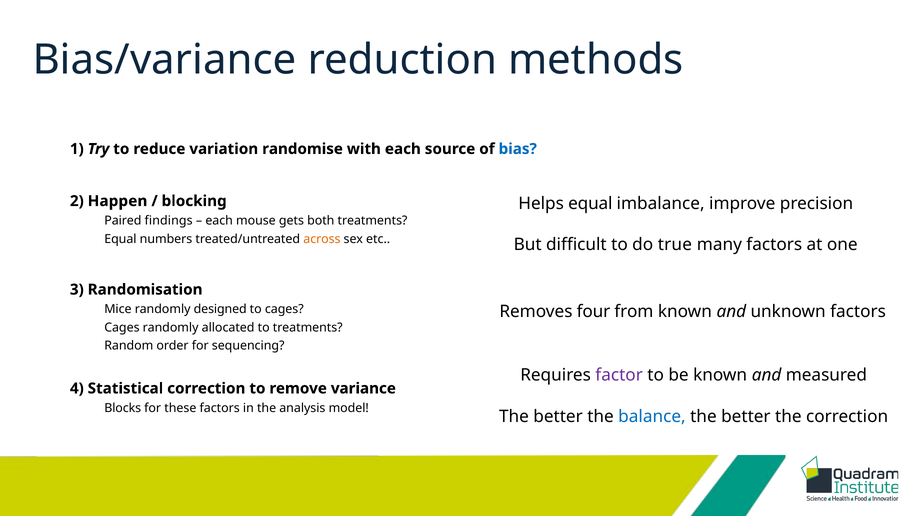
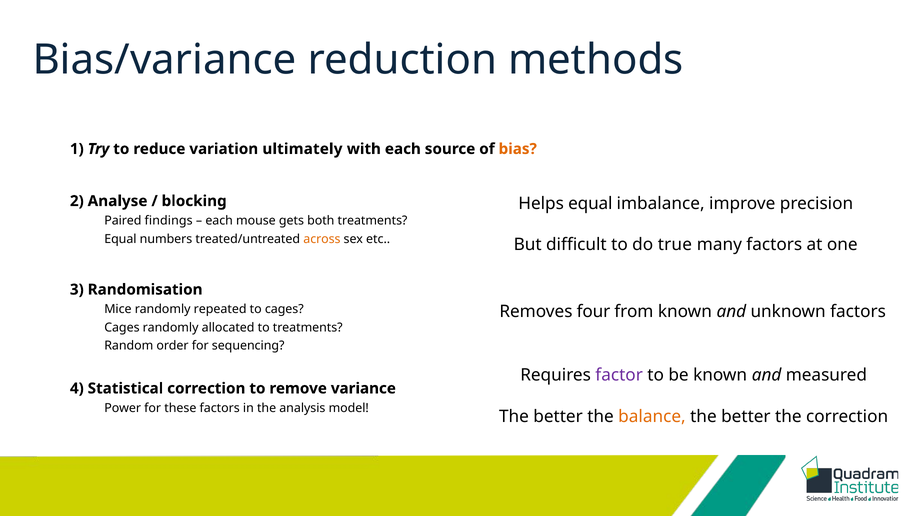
randomise: randomise -> ultimately
bias colour: blue -> orange
Happen: Happen -> Analyse
designed: designed -> repeated
Blocks: Blocks -> Power
balance colour: blue -> orange
